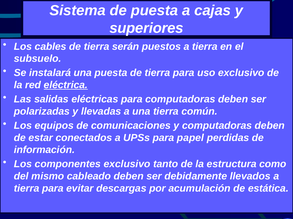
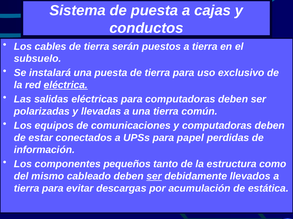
superiores: superiores -> conductos
componentes exclusivo: exclusivo -> pequeños
ser at (154, 177) underline: none -> present
